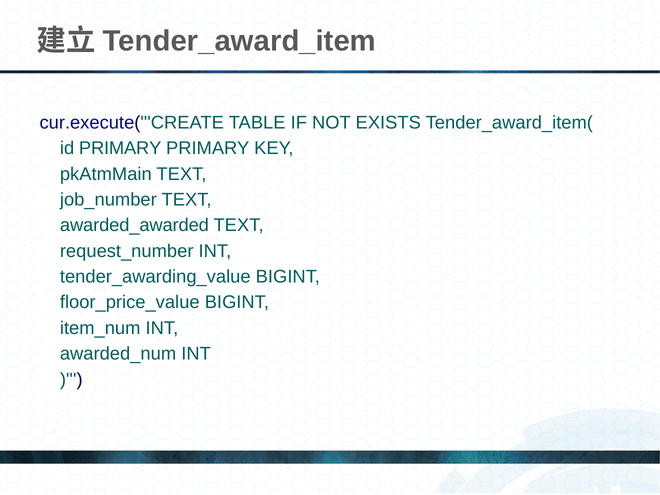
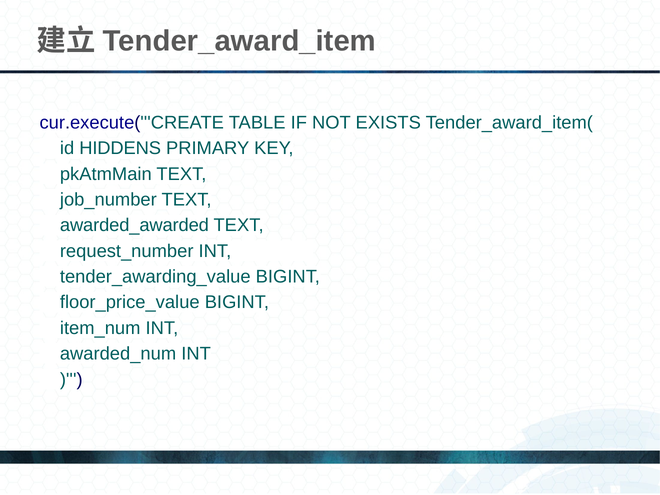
id PRIMARY: PRIMARY -> HIDDENS
